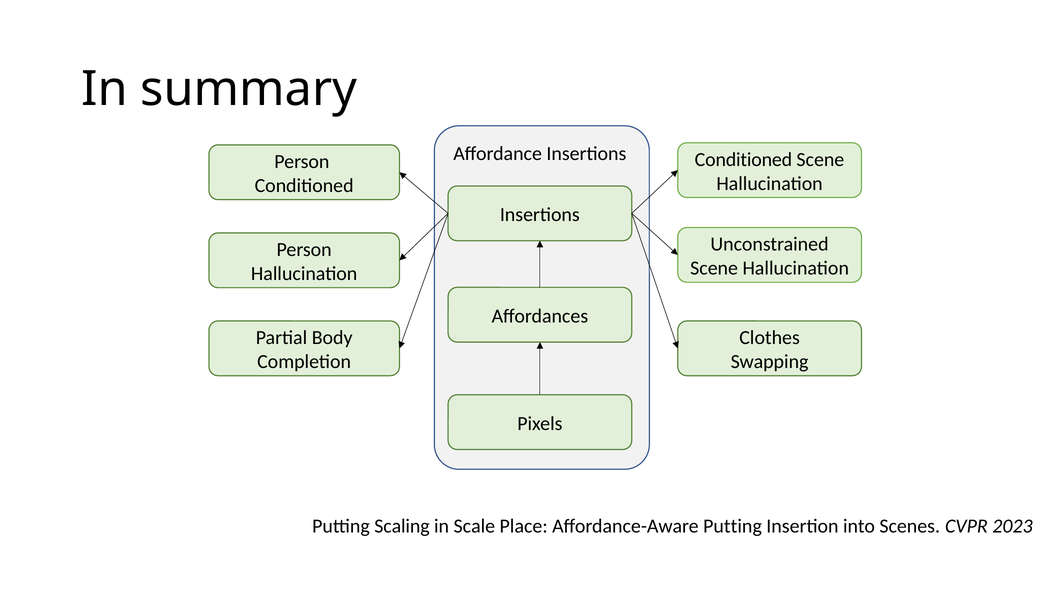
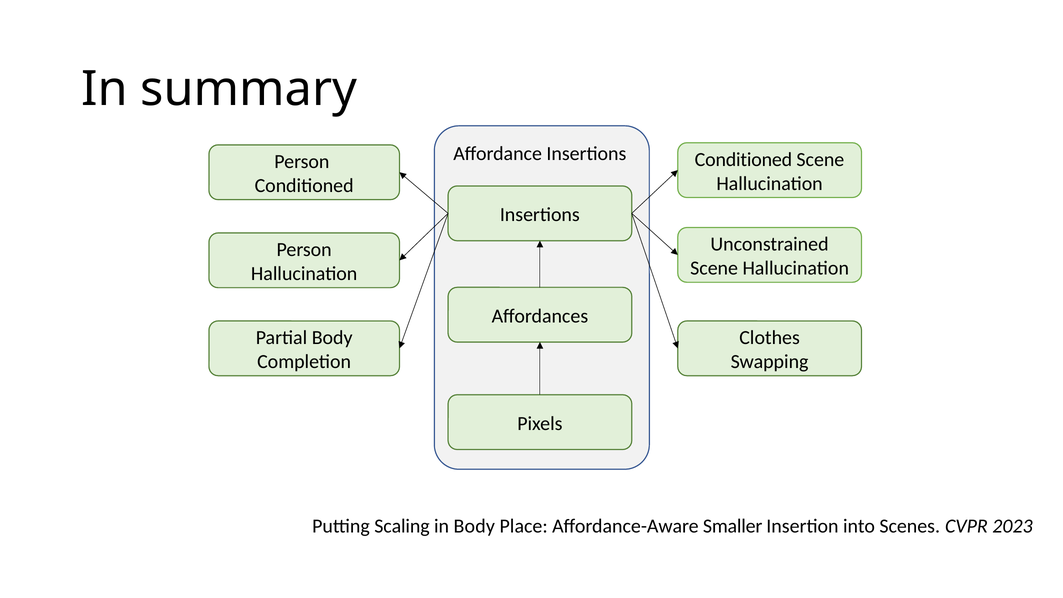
in Scale: Scale -> Body
Affordance-Aware Putting: Putting -> Smaller
